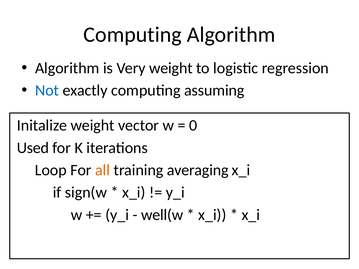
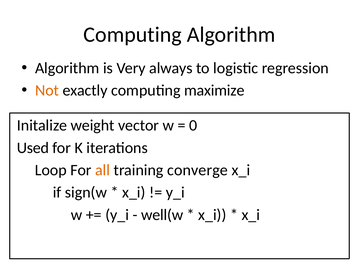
Very weight: weight -> always
Not colour: blue -> orange
assuming: assuming -> maximize
averaging: averaging -> converge
